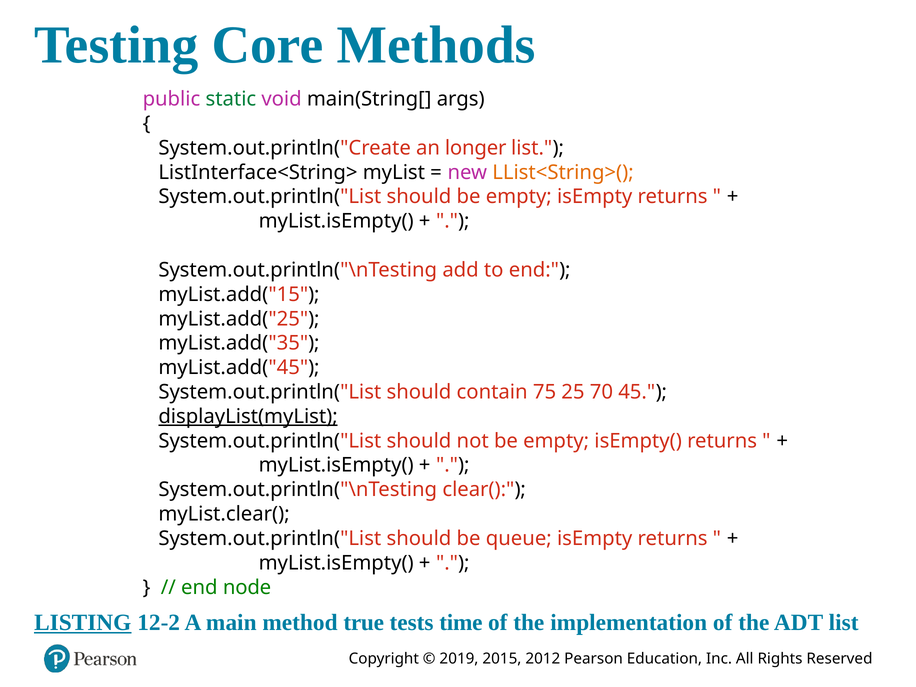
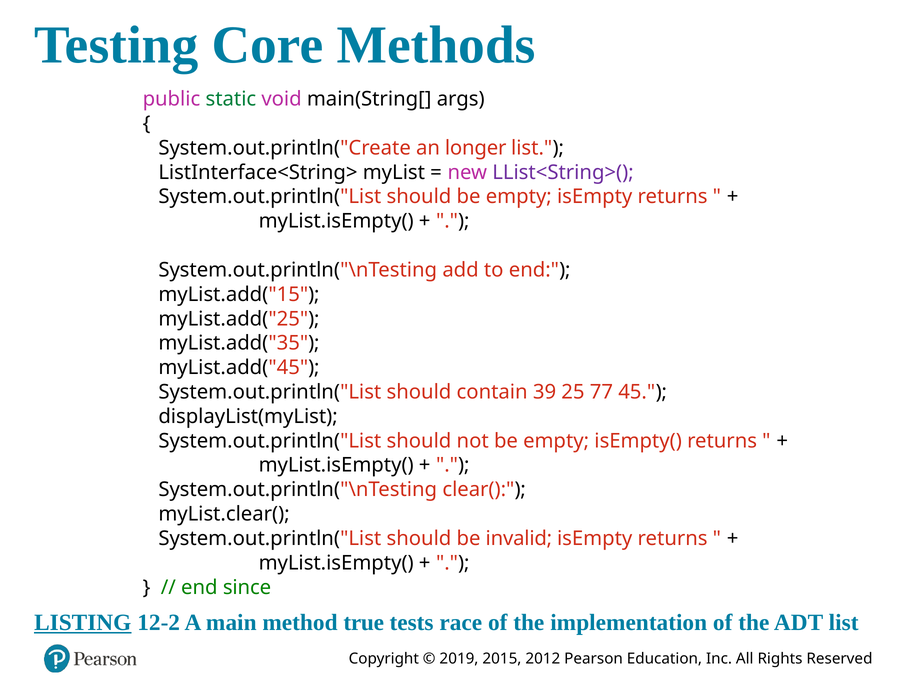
LList<String>( colour: orange -> purple
75: 75 -> 39
70: 70 -> 77
displayList(myList underline: present -> none
queue: queue -> invalid
node: node -> since
time: time -> race
